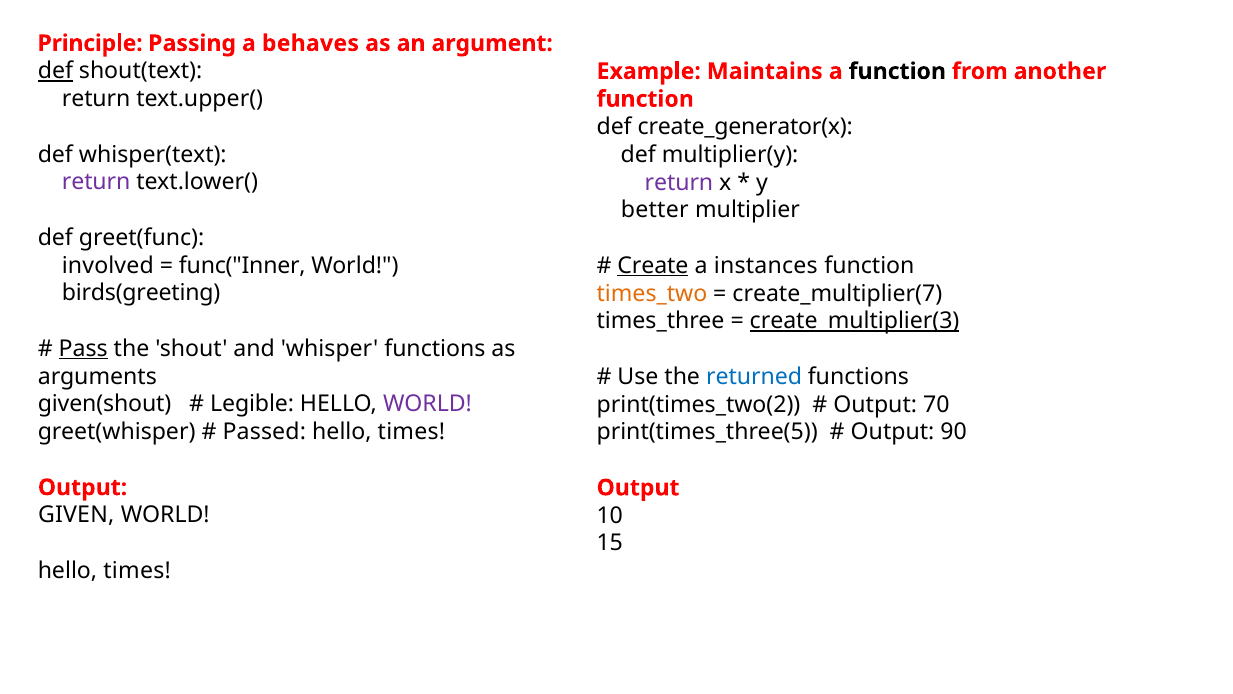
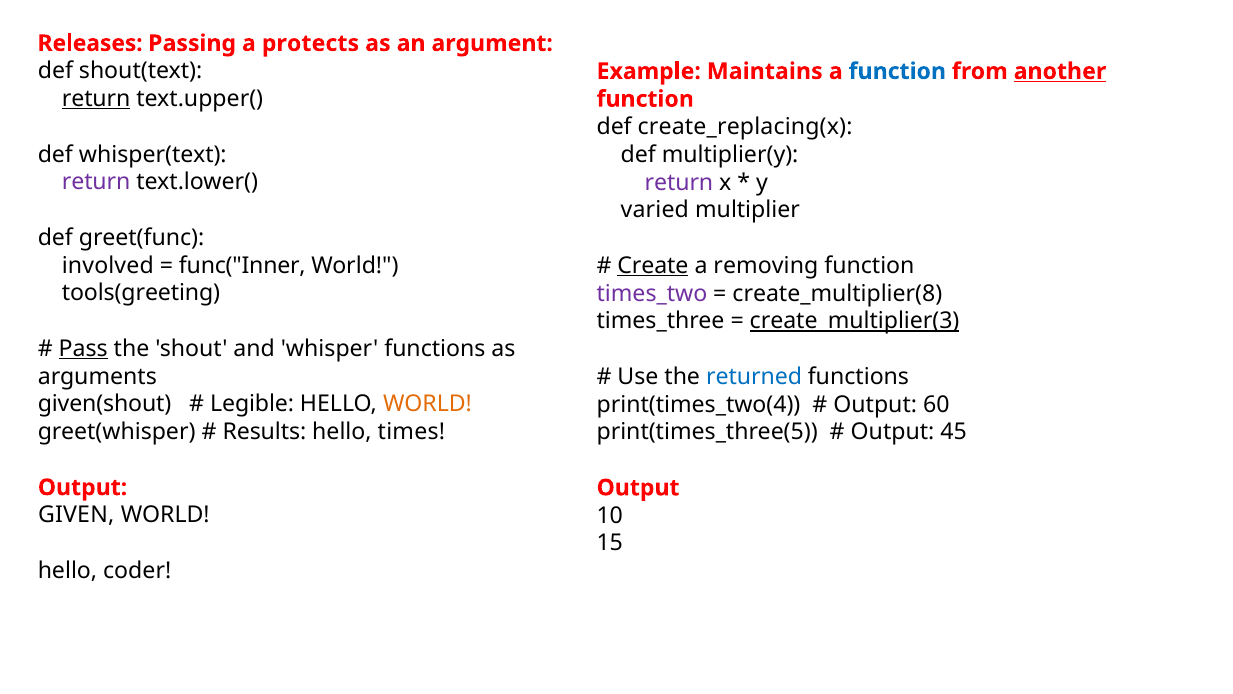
Principle: Principle -> Releases
behaves: behaves -> protects
def at (55, 71) underline: present -> none
function at (897, 71) colour: black -> blue
another underline: none -> present
return at (96, 99) underline: none -> present
create_generator(x: create_generator(x -> create_replacing(x
better: better -> varied
instances: instances -> removing
birds(greeting: birds(greeting -> tools(greeting
times_two colour: orange -> purple
create_multiplier(7: create_multiplier(7 -> create_multiplier(8
WORLD at (427, 404) colour: purple -> orange
print(times_two(2: print(times_two(2 -> print(times_two(4
70: 70 -> 60
Passed: Passed -> Results
90: 90 -> 45
times at (137, 570): times -> coder
